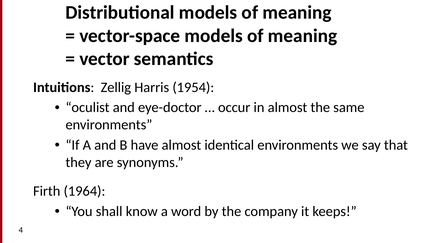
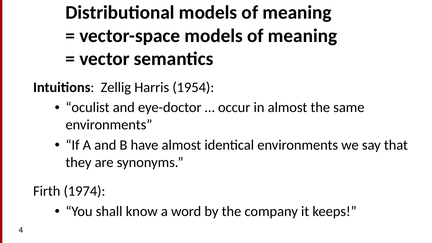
1964: 1964 -> 1974
